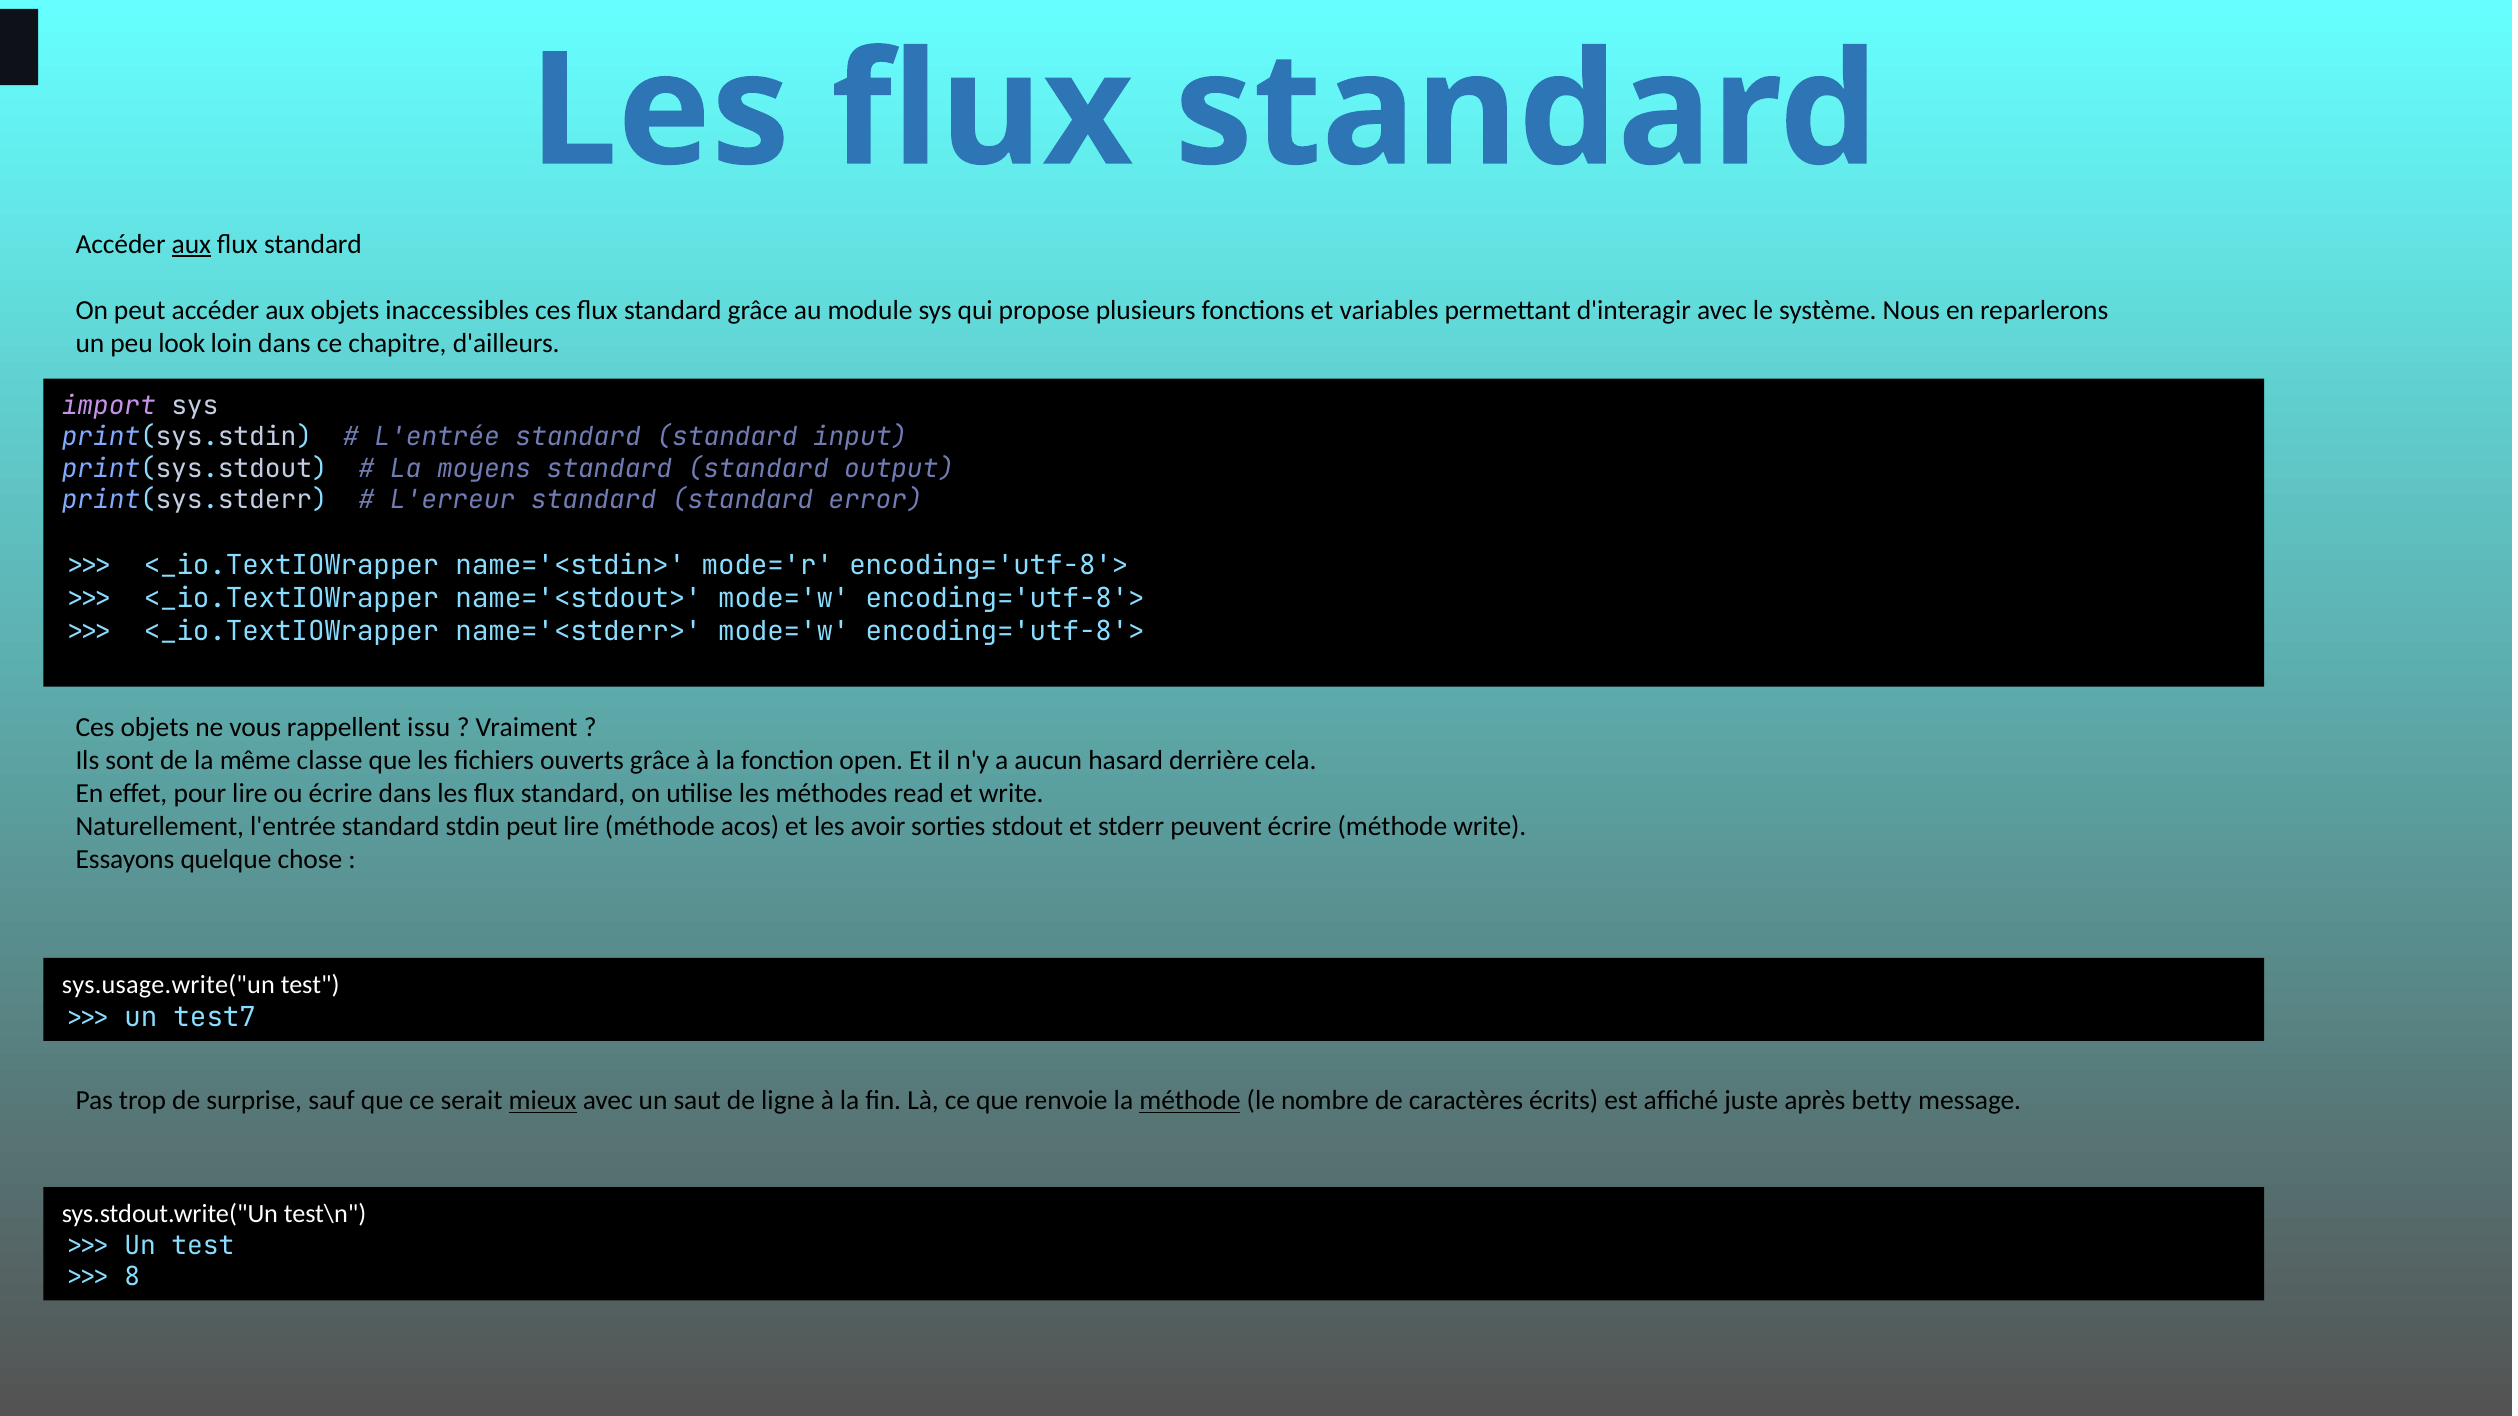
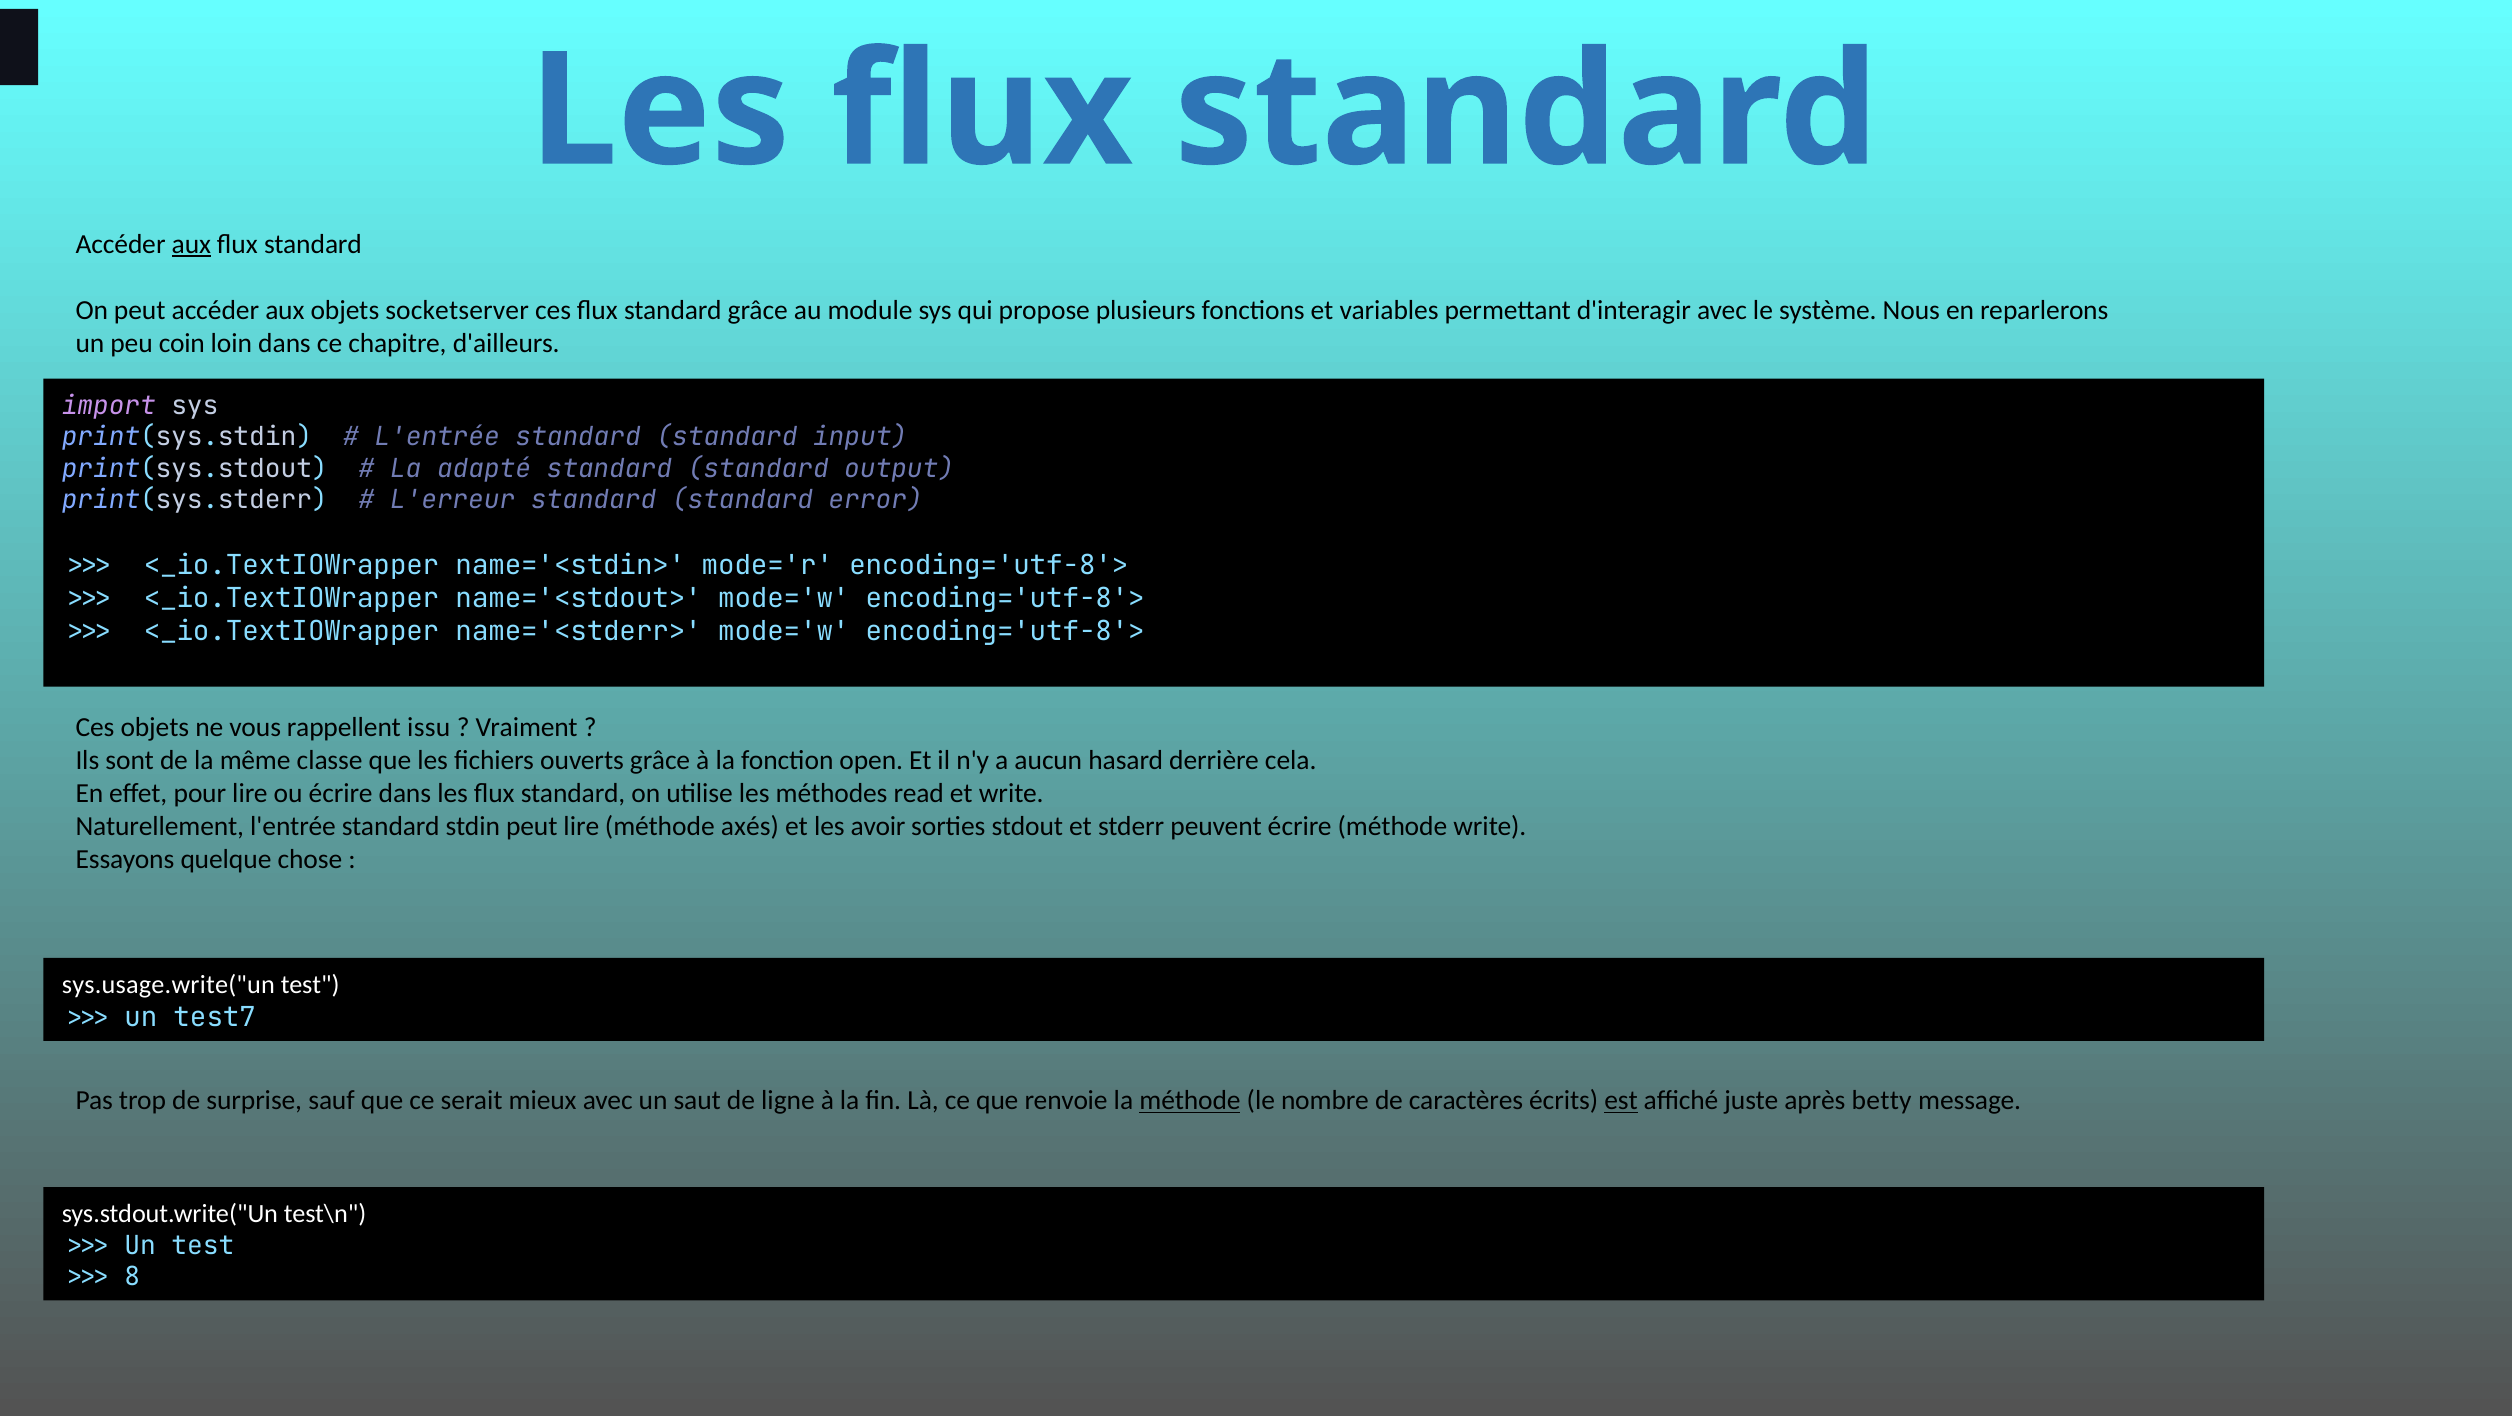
inaccessibles: inaccessibles -> socketserver
look: look -> coin
moyens: moyens -> adapté
acos: acos -> axés
mieux underline: present -> none
est underline: none -> present
